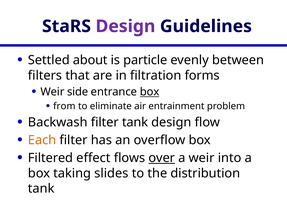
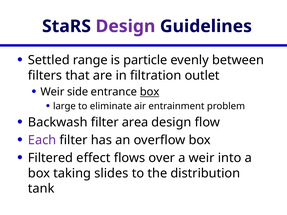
about: about -> range
forms: forms -> outlet
from: from -> large
filter tank: tank -> area
Each colour: orange -> purple
over underline: present -> none
